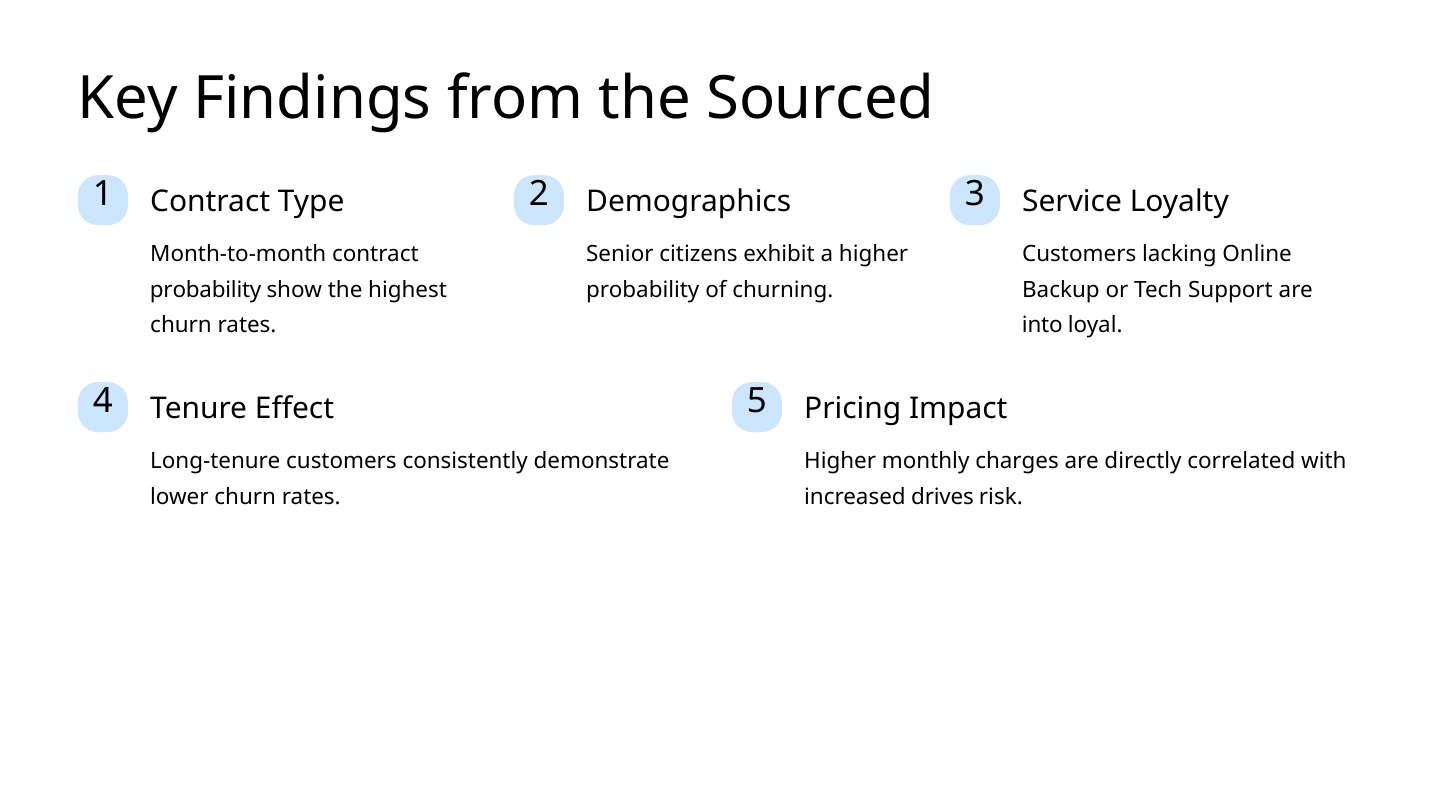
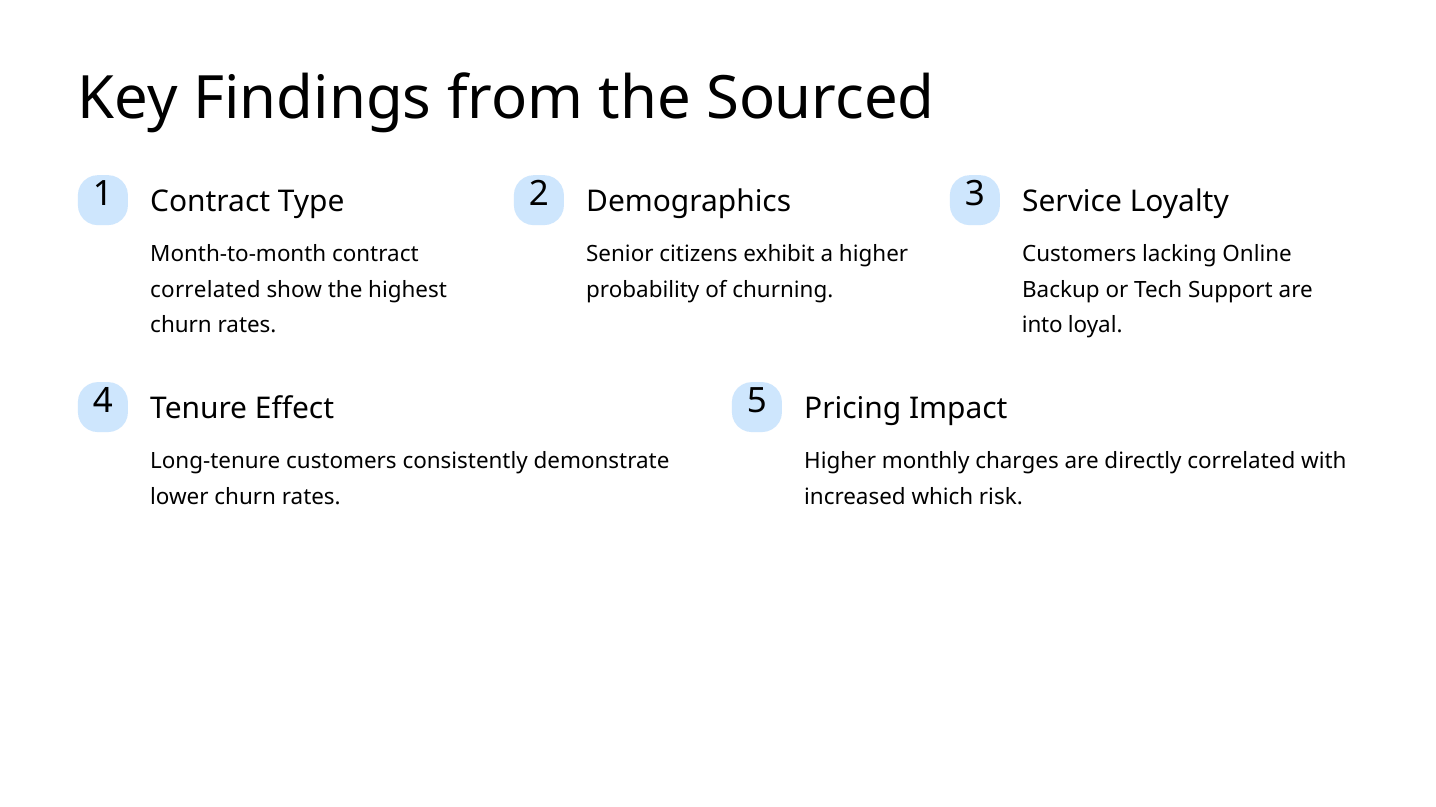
probability at (206, 290): probability -> correlated
drives: drives -> which
